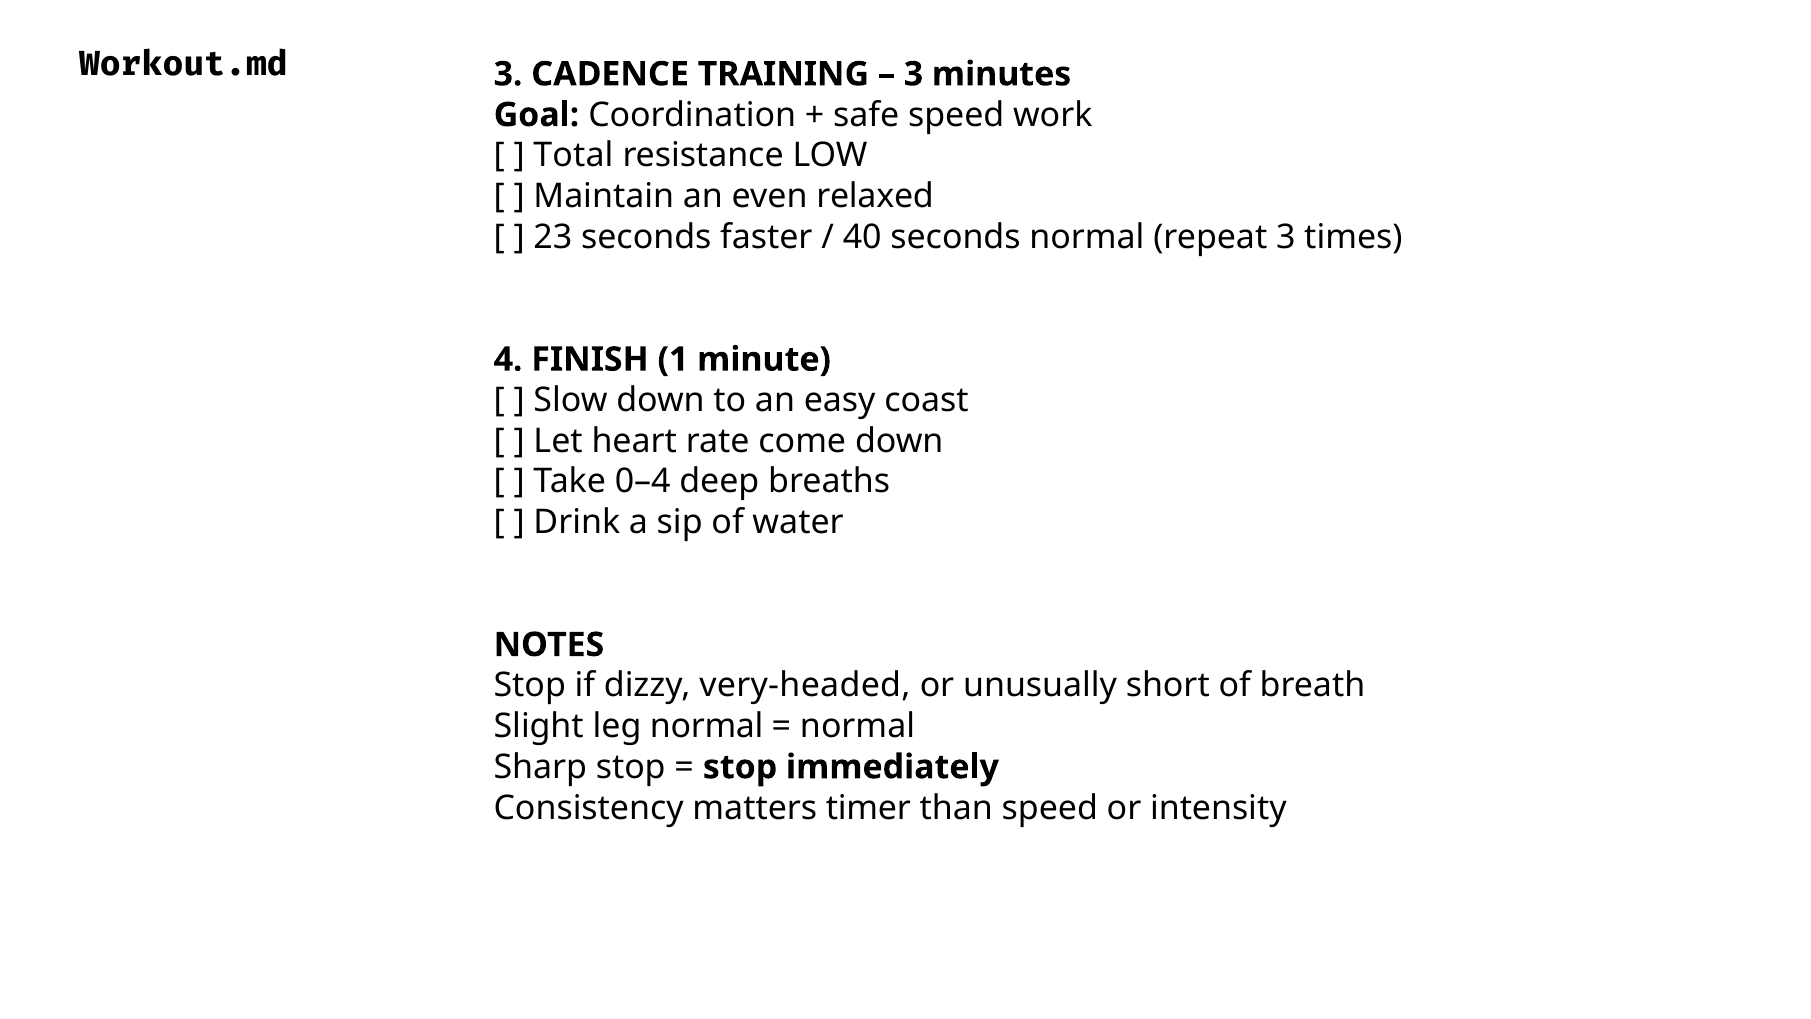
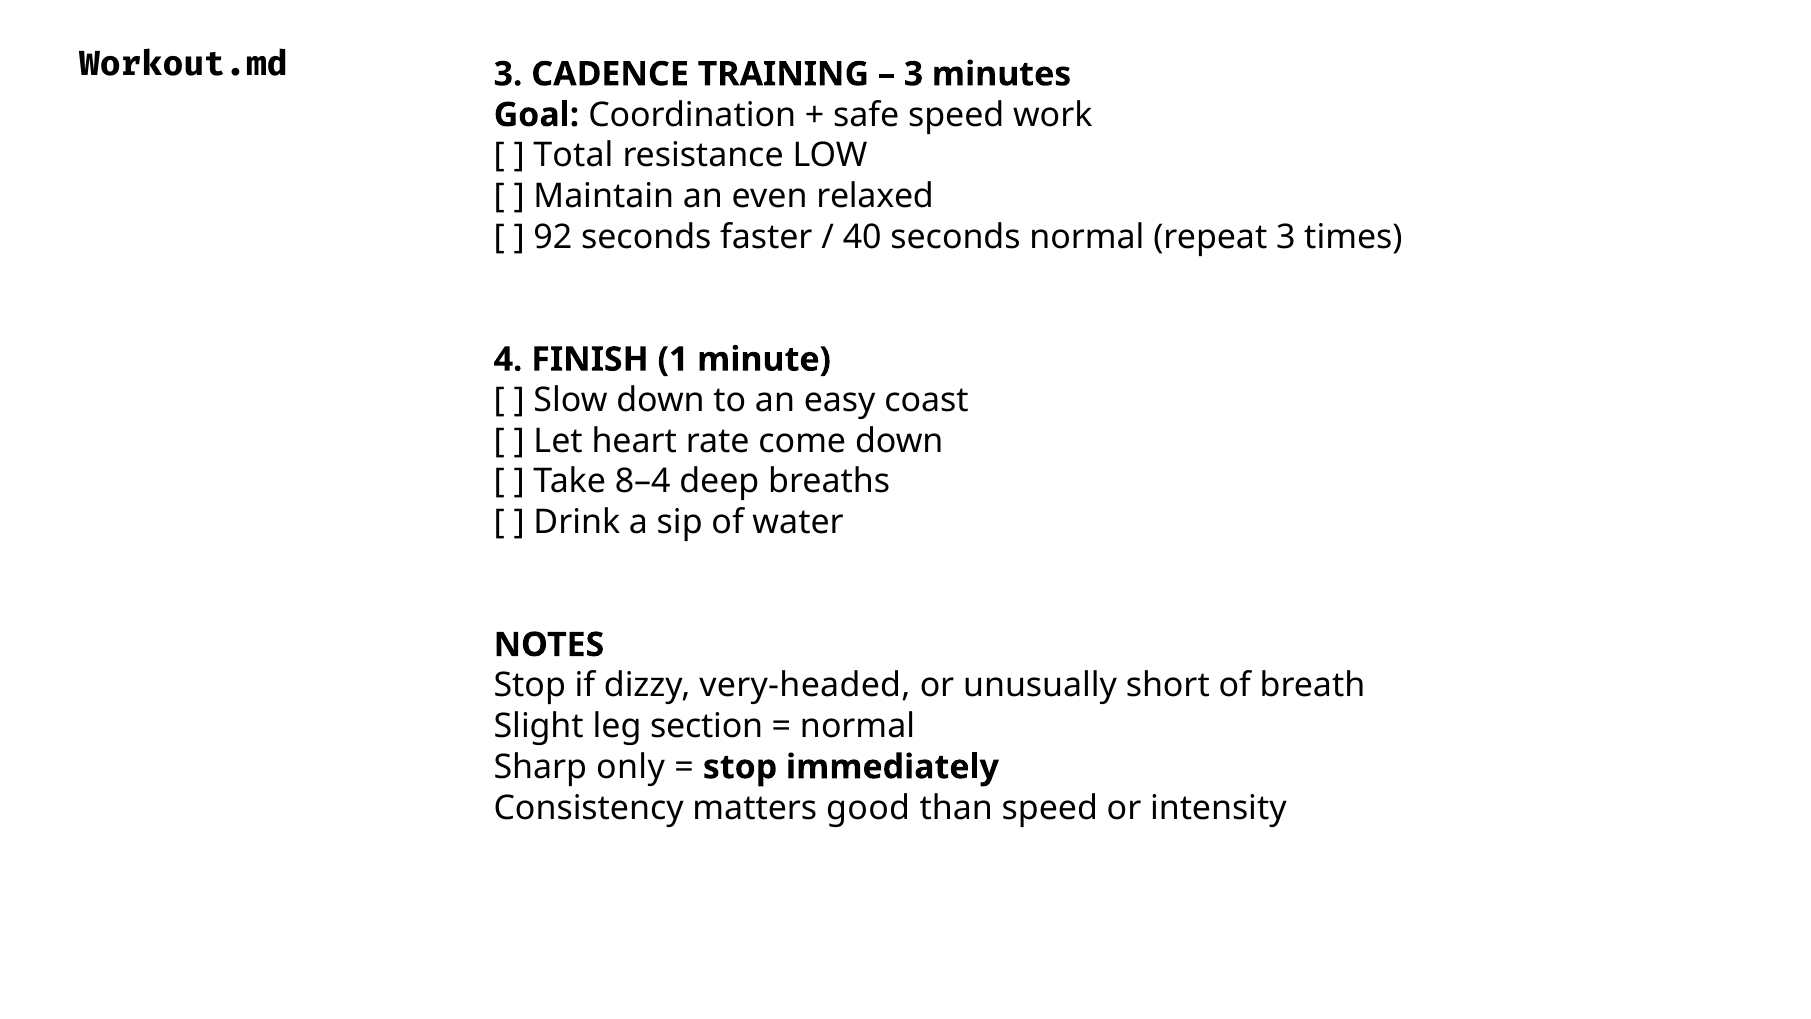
23: 23 -> 92
0–4: 0–4 -> 8–4
leg normal: normal -> section
Sharp stop: stop -> only
timer: timer -> good
